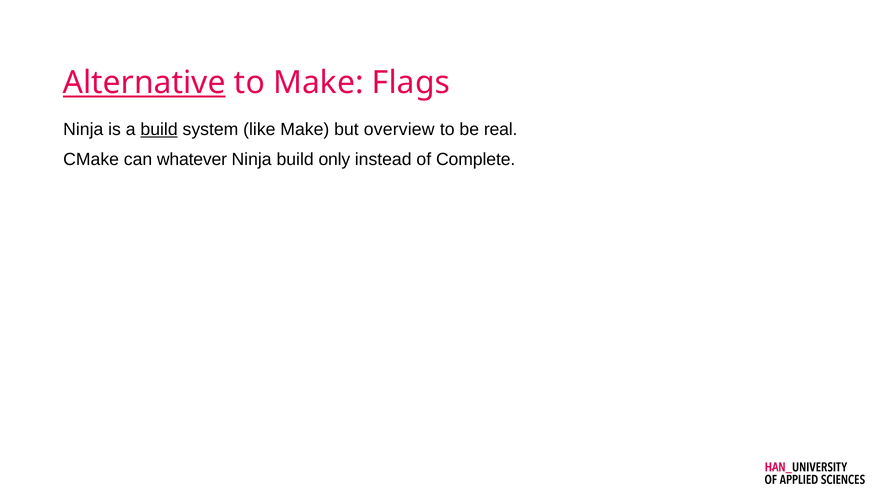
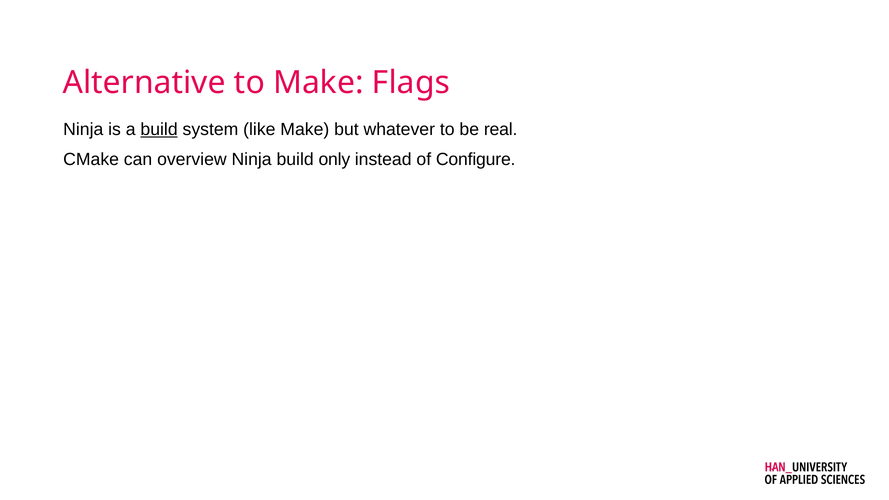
Alternative underline: present -> none
overview: overview -> whatever
whatever: whatever -> overview
Complete: Complete -> Configure
